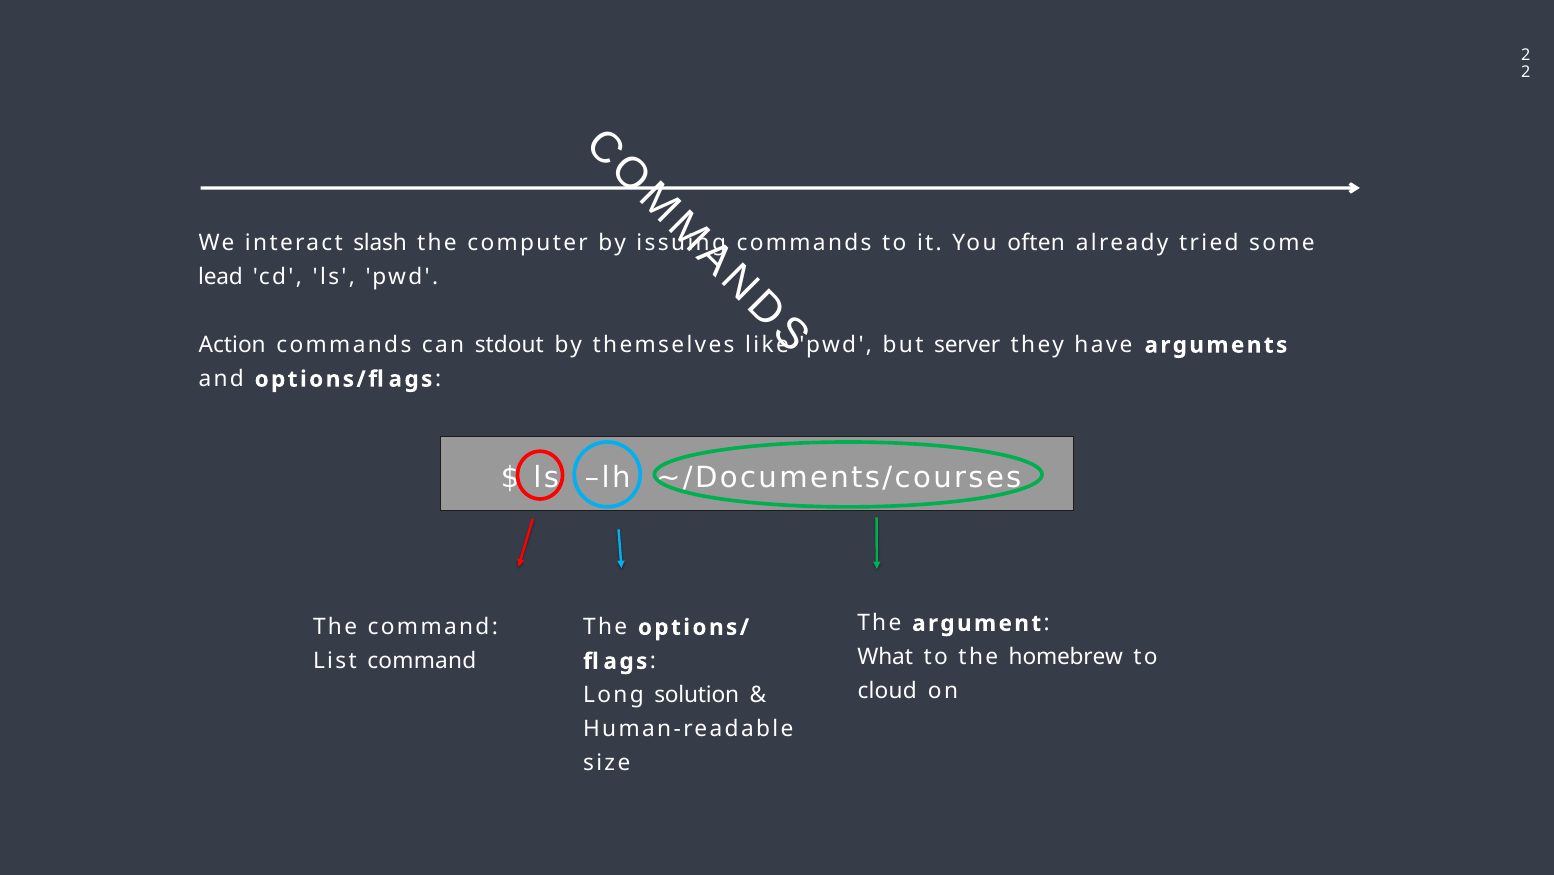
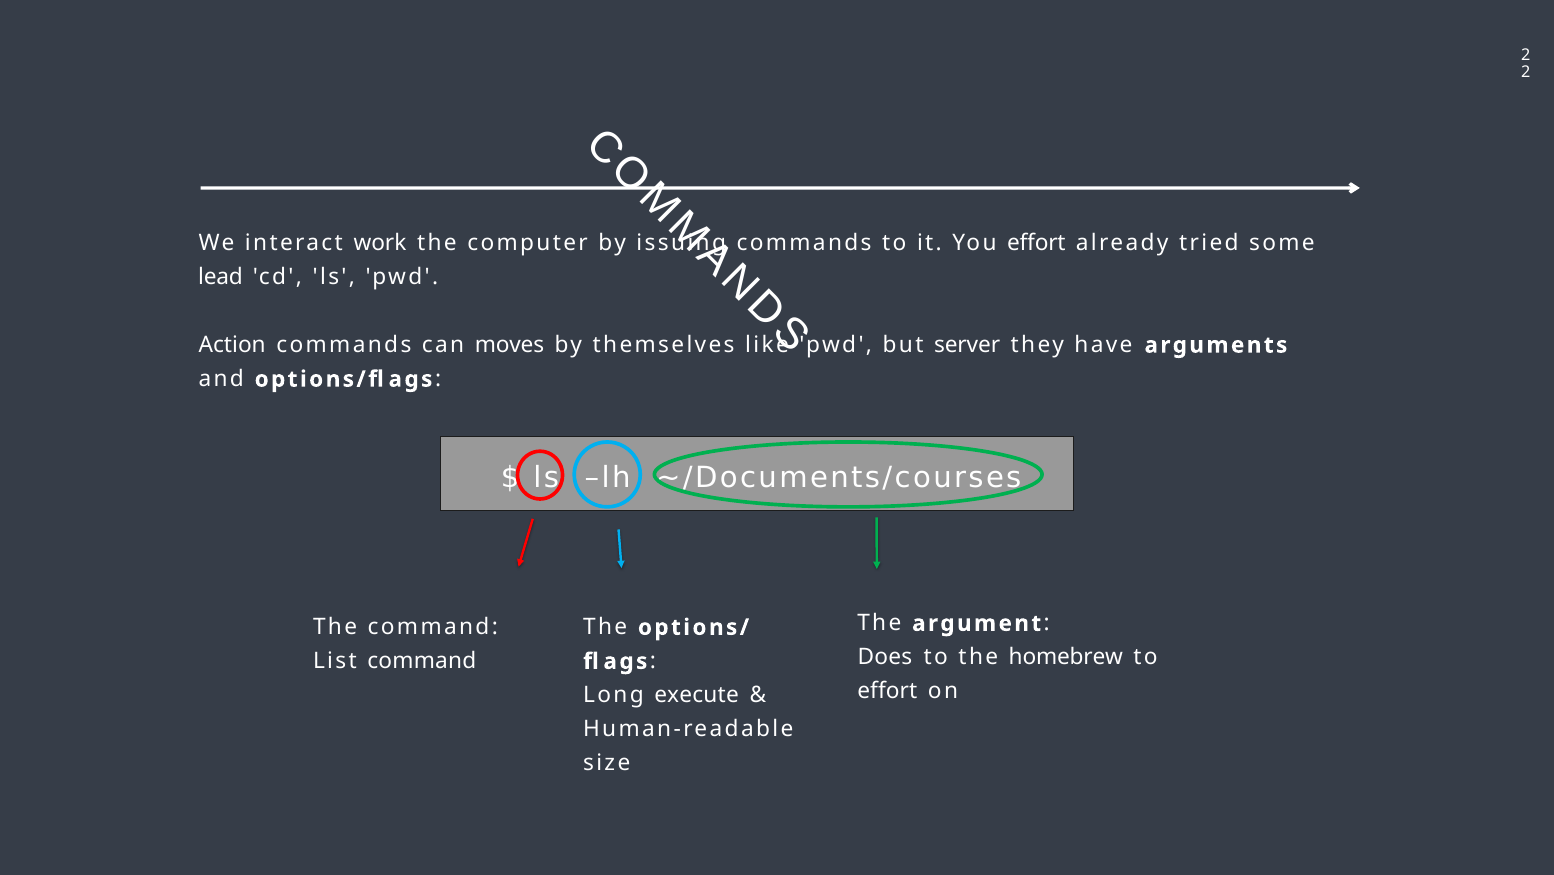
slash: slash -> work
You often: often -> effort
stdout: stdout -> moves
What: What -> Does
cloud at (887, 691): cloud -> effort
solution: solution -> execute
